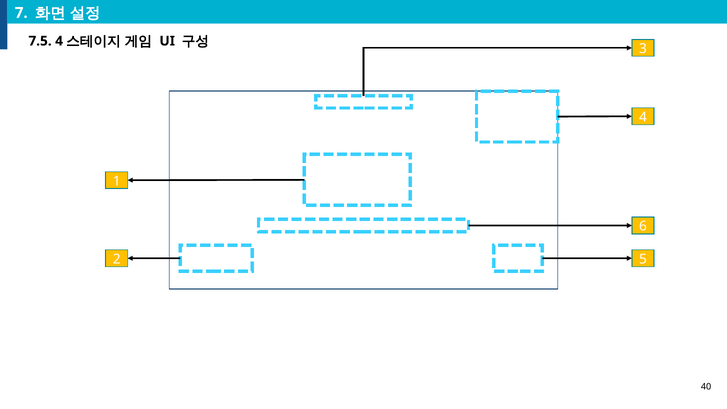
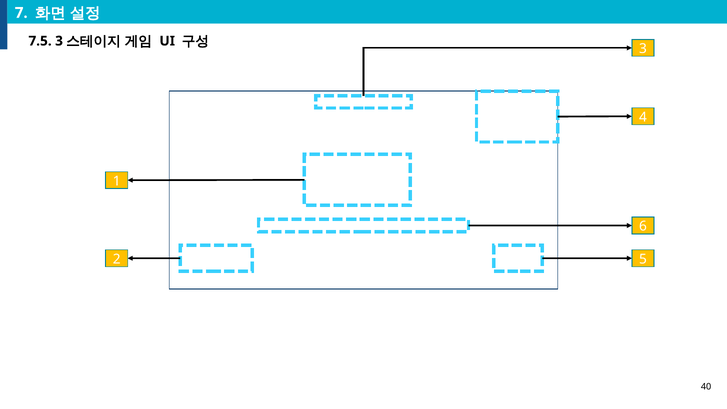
7.5 4: 4 -> 3
